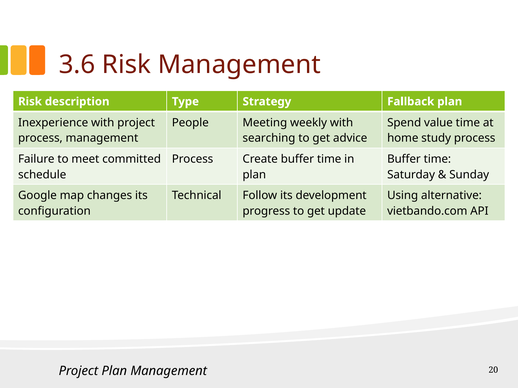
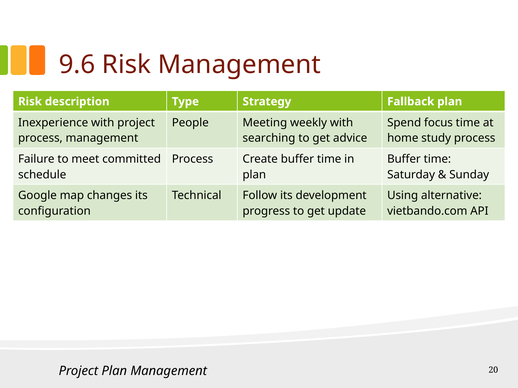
3.6: 3.6 -> 9.6
value: value -> focus
